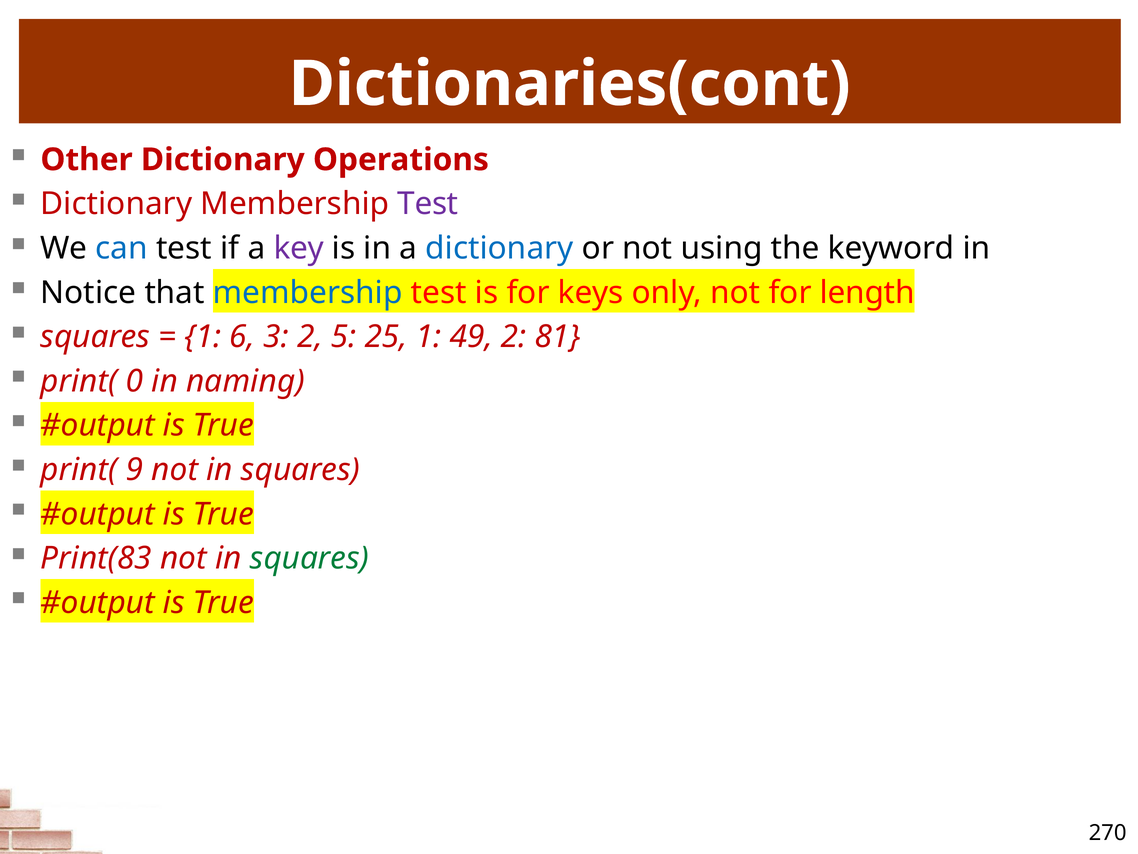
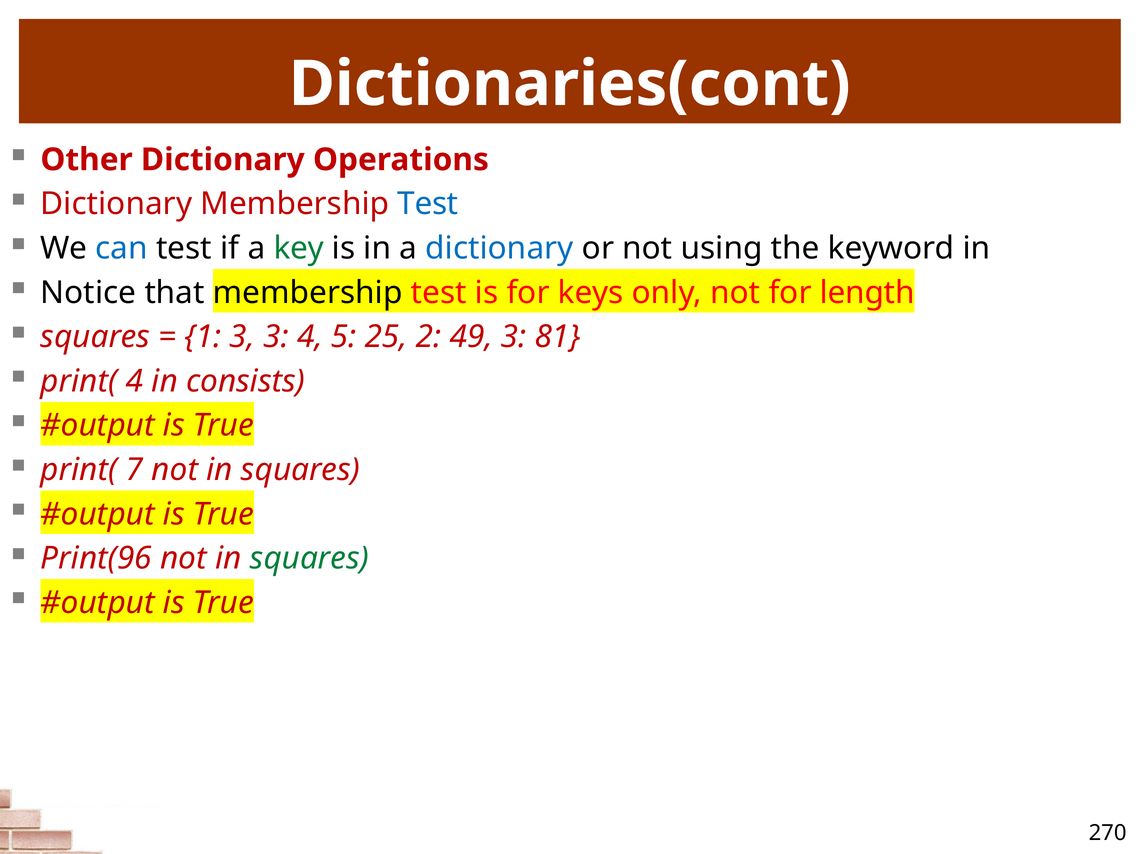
Test at (428, 204) colour: purple -> blue
key colour: purple -> green
membership at (308, 292) colour: blue -> black
1 6: 6 -> 3
3 2: 2 -> 4
25 1: 1 -> 2
49 2: 2 -> 3
print( 0: 0 -> 4
naming: naming -> consists
9: 9 -> 7
Print(83: Print(83 -> Print(96
